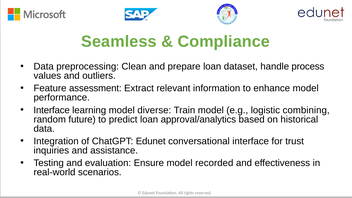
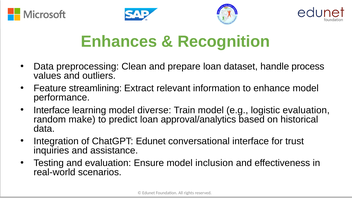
Seamless: Seamless -> Enhances
Compliance: Compliance -> Recognition
assessment: assessment -> streamlining
logistic combining: combining -> evaluation
future: future -> make
recorded: recorded -> inclusion
